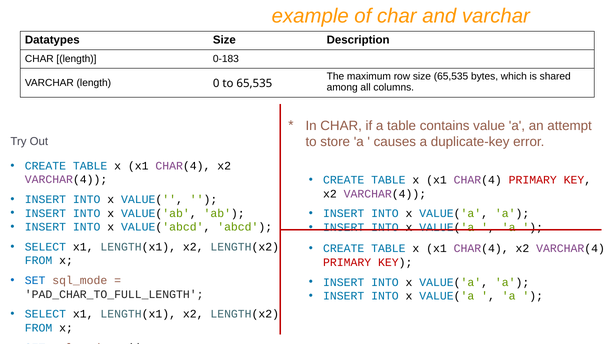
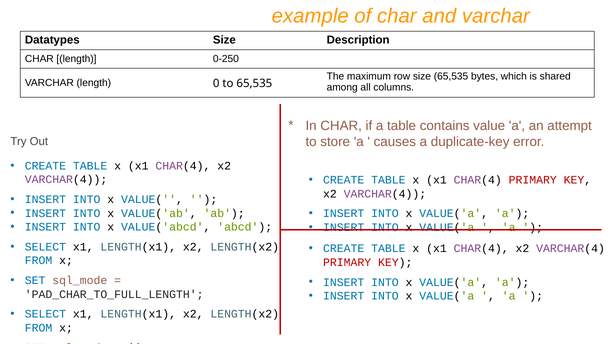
0-183: 0-183 -> 0-250
